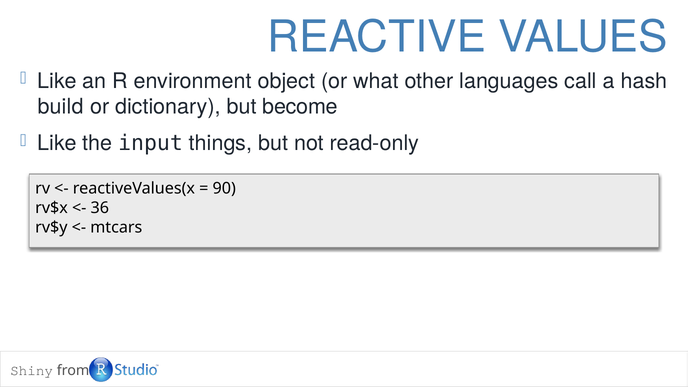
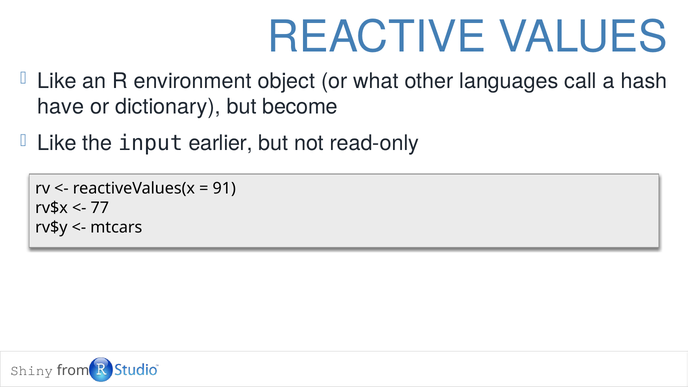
build: build -> have
things: things -> earlier
90: 90 -> 91
36: 36 -> 77
